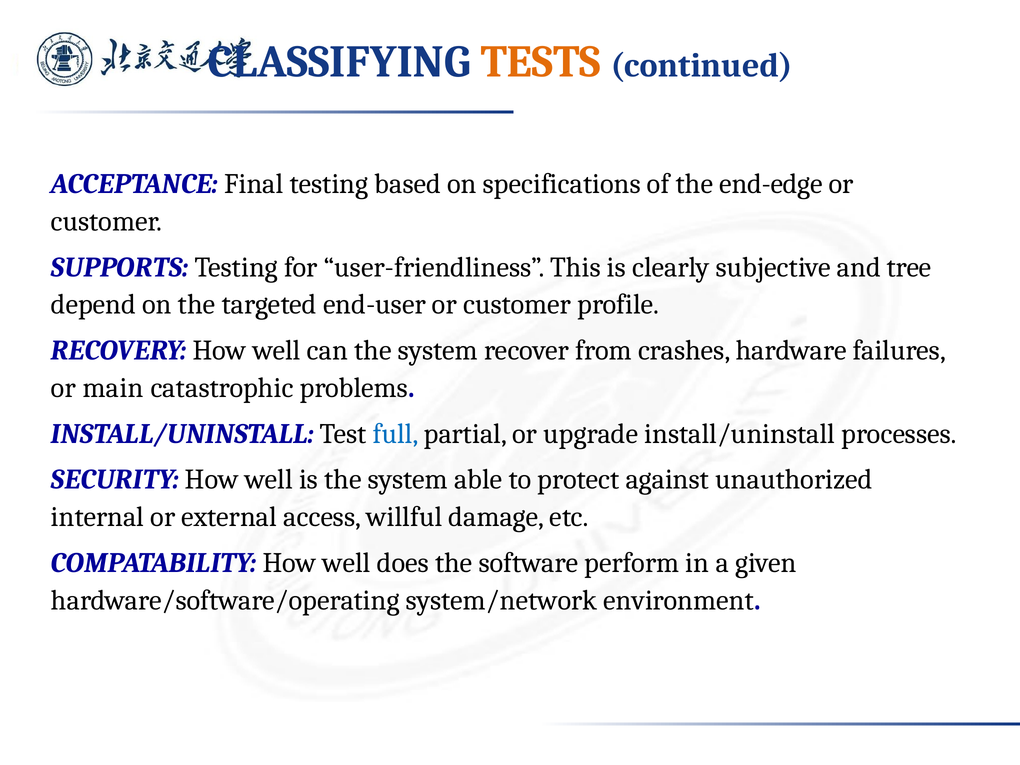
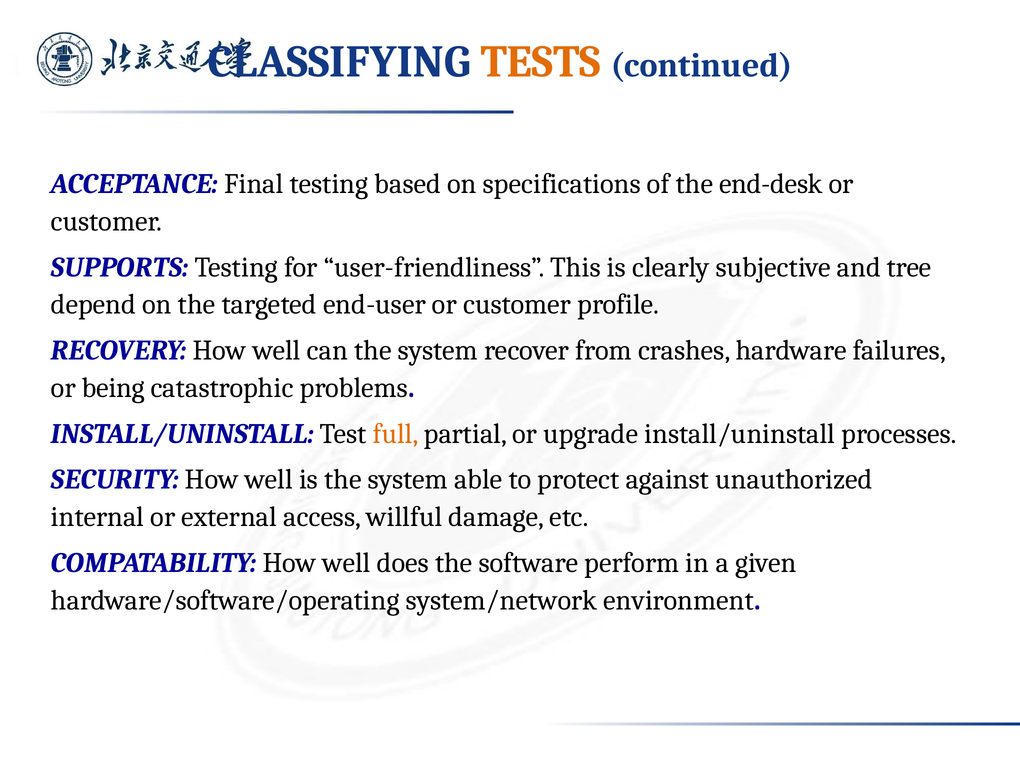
end-edge: end-edge -> end-desk
main: main -> being
full colour: blue -> orange
